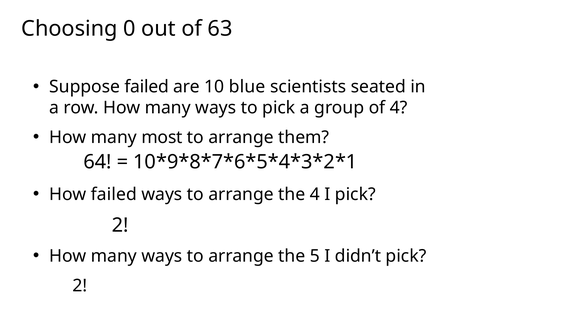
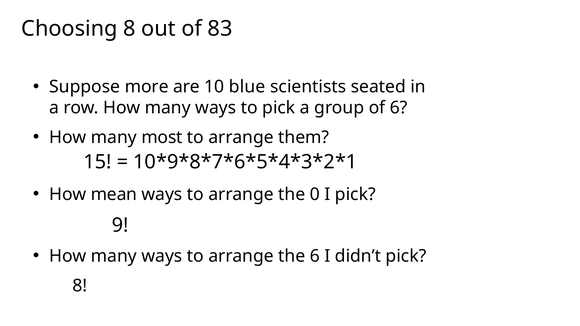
Choosing 0: 0 -> 8
63: 63 -> 83
Suppose failed: failed -> more
of 4: 4 -> 6
64: 64 -> 15
How failed: failed -> mean
the 4: 4 -> 0
2 at (120, 226): 2 -> 9
the 5: 5 -> 6
2 at (80, 286): 2 -> 8
